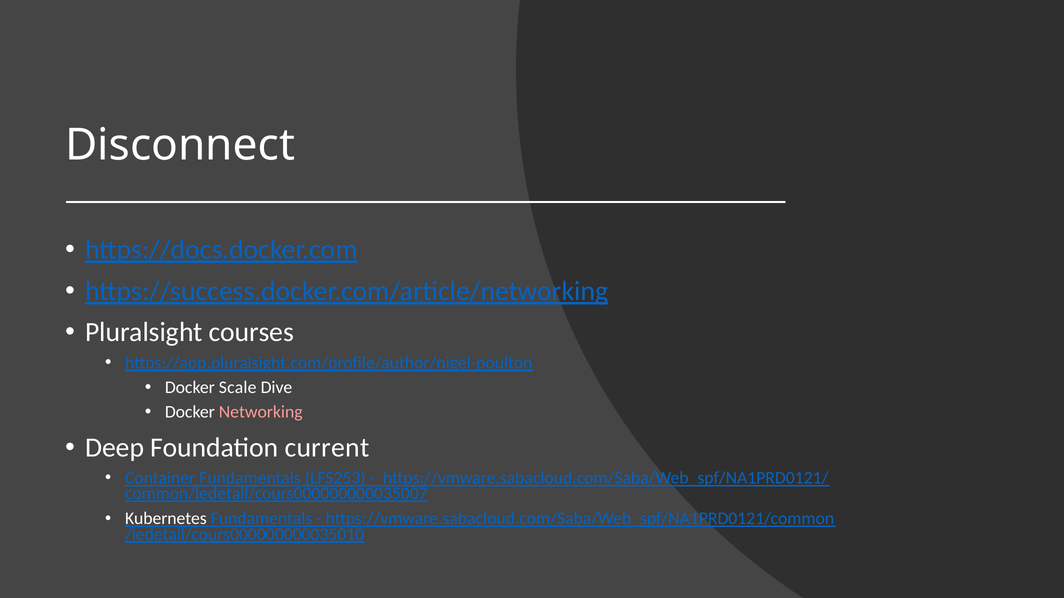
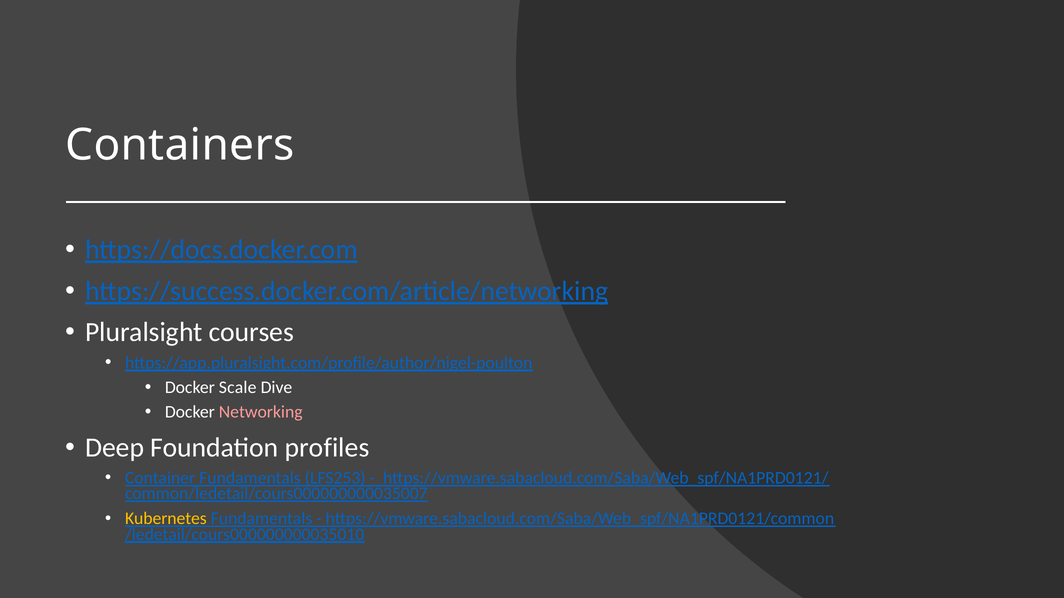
Disconnect: Disconnect -> Containers
current: current -> profiles
Kubernetes colour: white -> yellow
